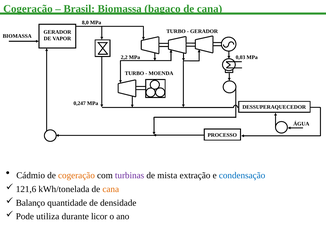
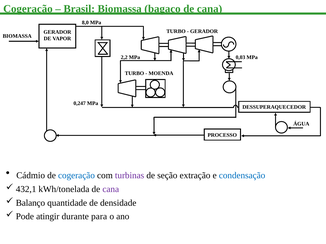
cogeração at (76, 176) colour: orange -> blue
mista: mista -> seção
121,6: 121,6 -> 432,1
cana at (111, 190) colour: orange -> purple
utiliza: utiliza -> atingir
licor: licor -> para
